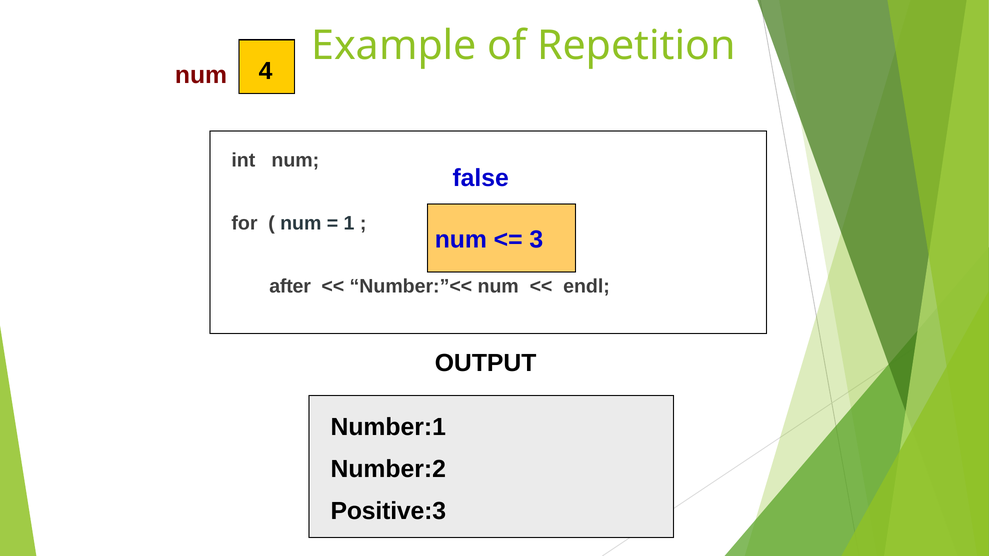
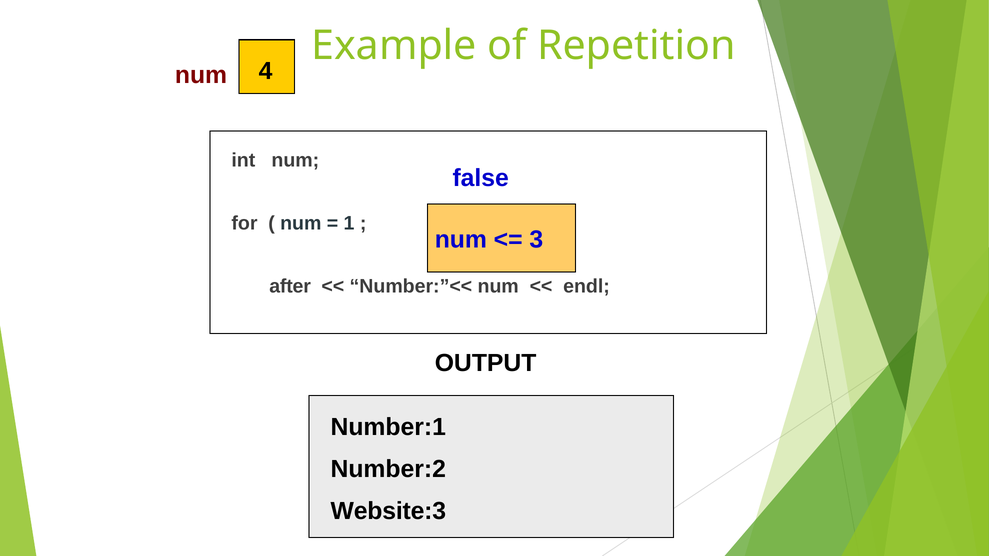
Positive:3: Positive:3 -> Website:3
